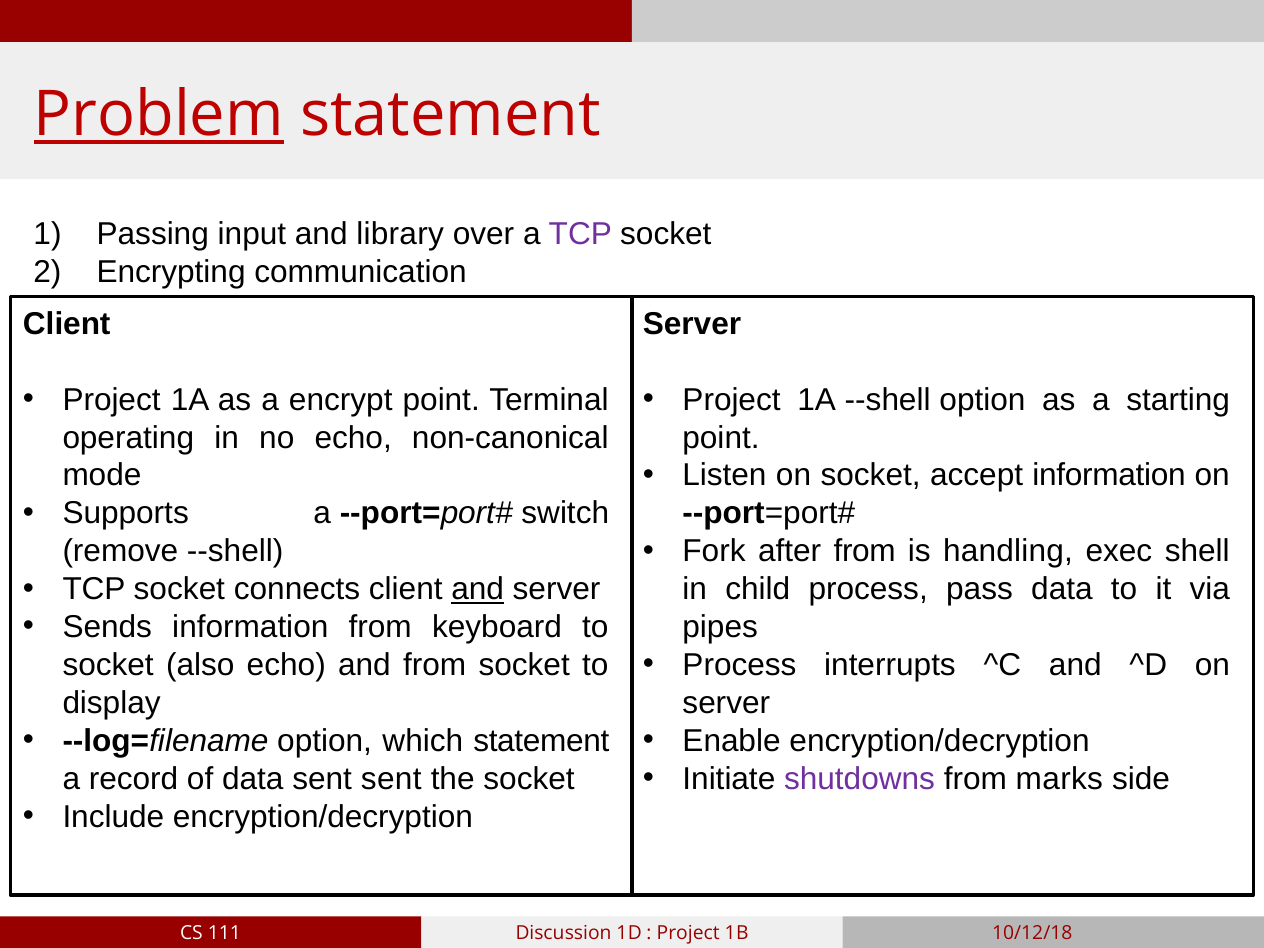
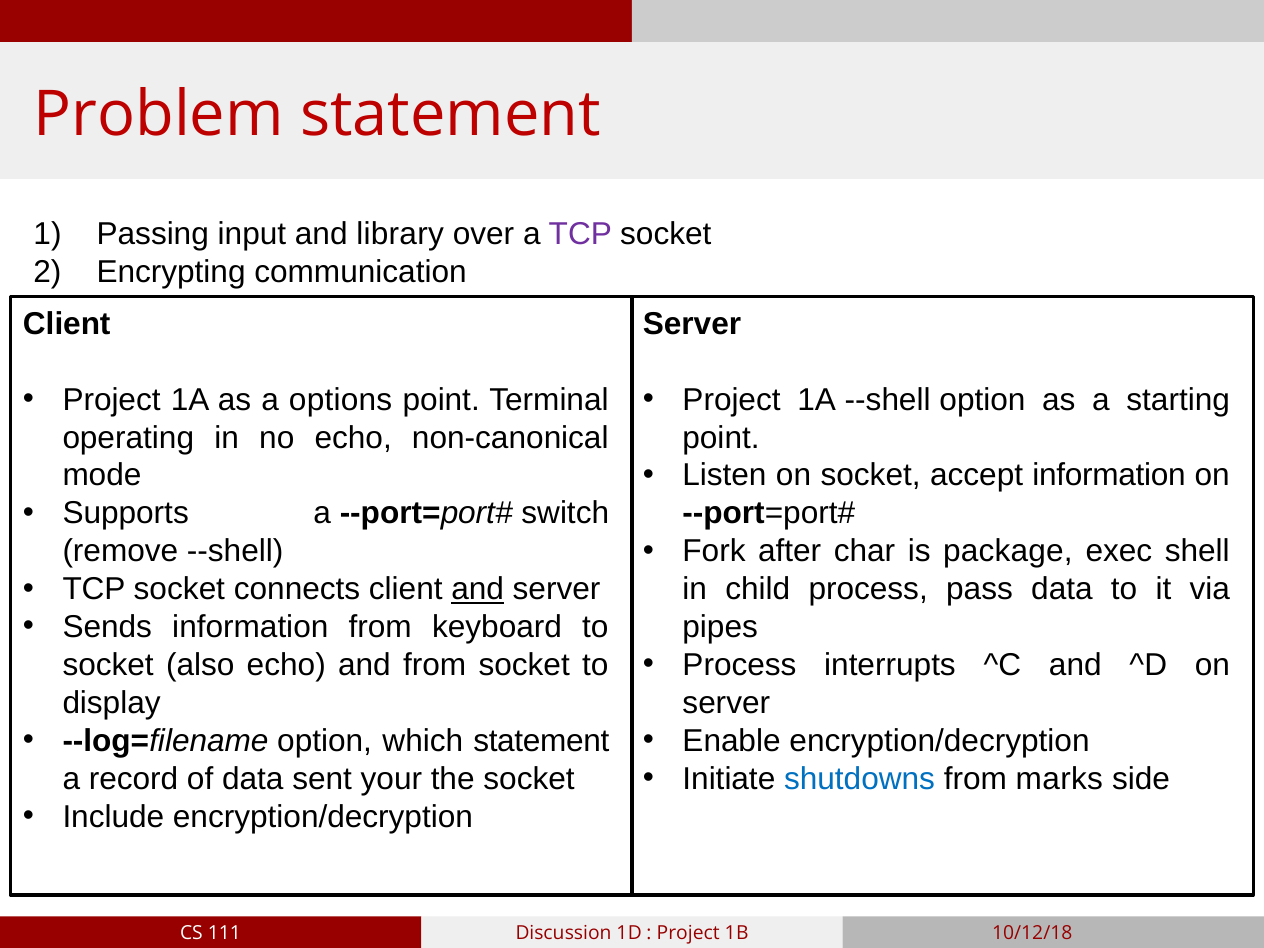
Problem underline: present -> none
encrypt: encrypt -> options
after from: from -> char
handling: handling -> package
shutdowns colour: purple -> blue
sent sent: sent -> your
